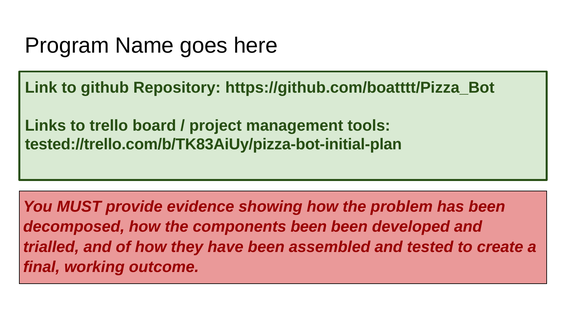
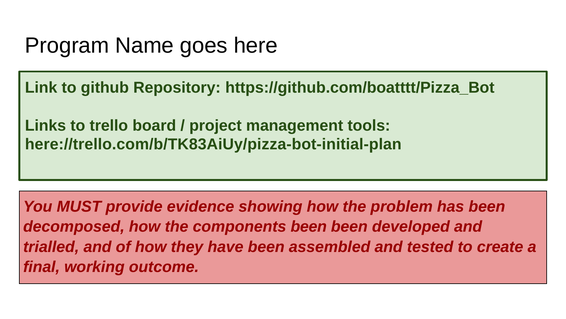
tested://trello.com/b/TK83AiUy/pizza-bot-initial-plan: tested://trello.com/b/TK83AiUy/pizza-bot-initial-plan -> here://trello.com/b/TK83AiUy/pizza-bot-initial-plan
